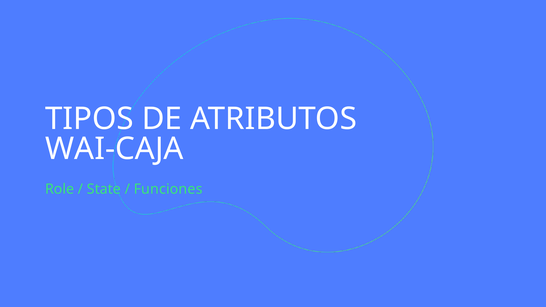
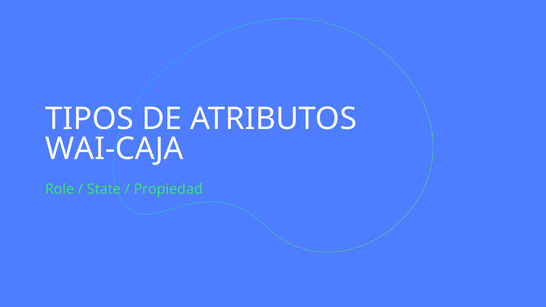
Funciones: Funciones -> Propiedad
